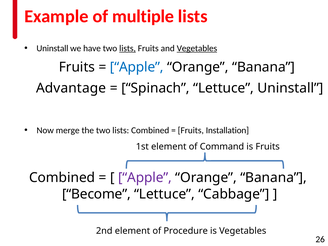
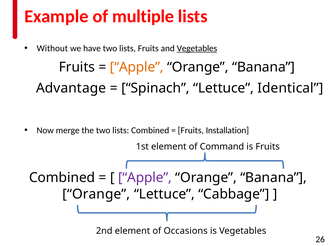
Uninstall at (52, 48): Uninstall -> Without
lists at (128, 48) underline: present -> none
Apple at (137, 67) colour: blue -> orange
Lettuce Uninstall: Uninstall -> Identical
Become at (96, 194): Become -> Orange
Procedure: Procedure -> Occasions
